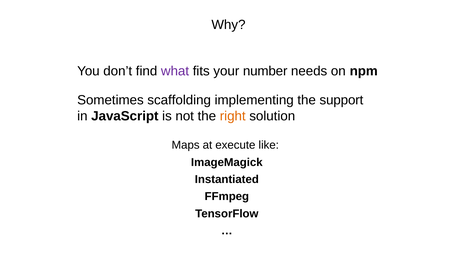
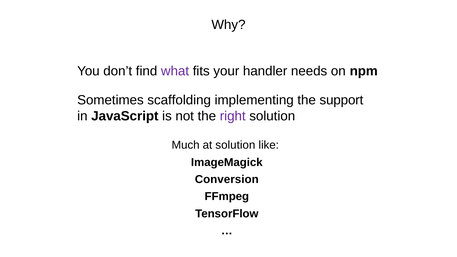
number: number -> handler
right colour: orange -> purple
Maps: Maps -> Much
at execute: execute -> solution
Instantiated: Instantiated -> Conversion
